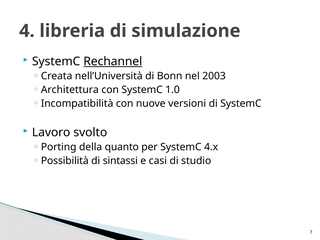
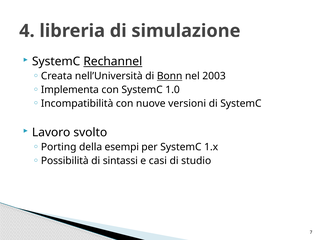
Bonn underline: none -> present
Architettura: Architettura -> Implementa
quanto: quanto -> esempi
4.x: 4.x -> 1.x
